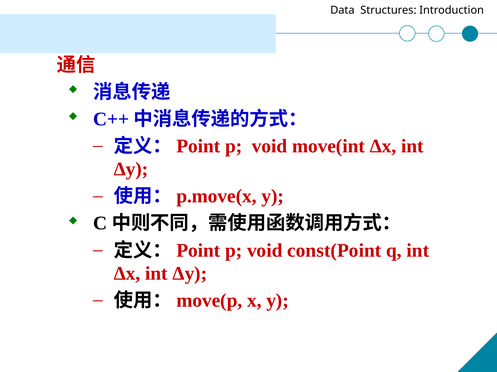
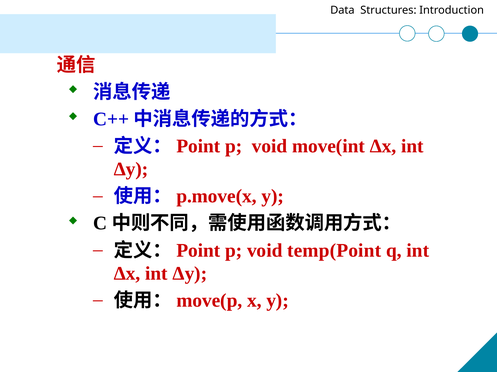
const(Point: const(Point -> temp(Point
